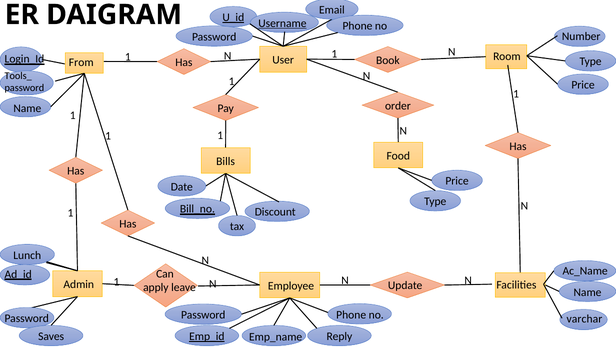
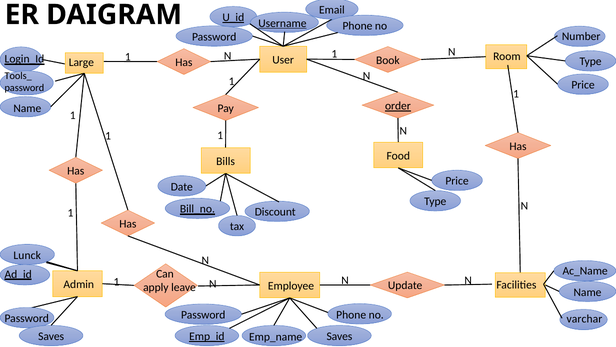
From: From -> Large
order underline: none -> present
Lunch: Lunch -> Lunck
Reply at (339, 336): Reply -> Saves
